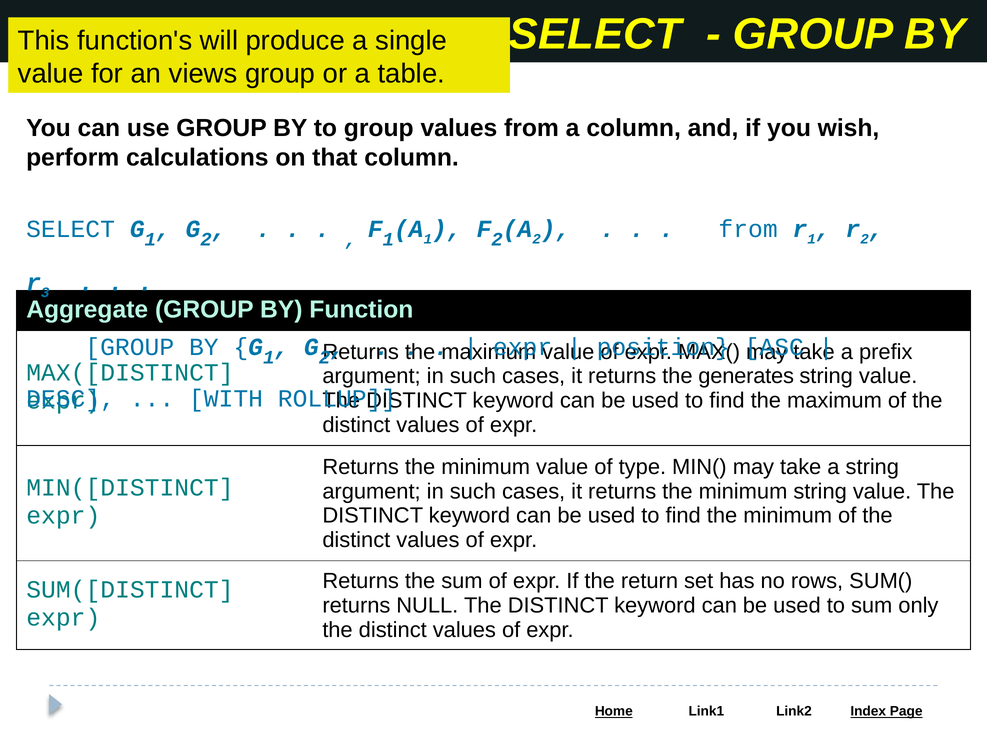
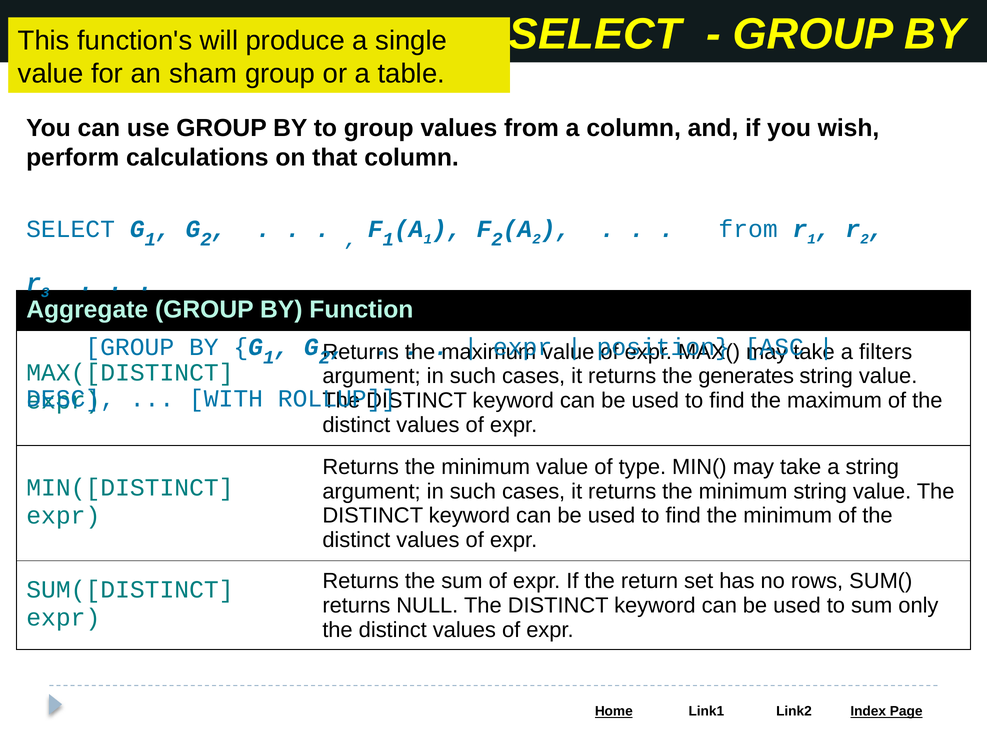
views: views -> sham
prefix: prefix -> filters
